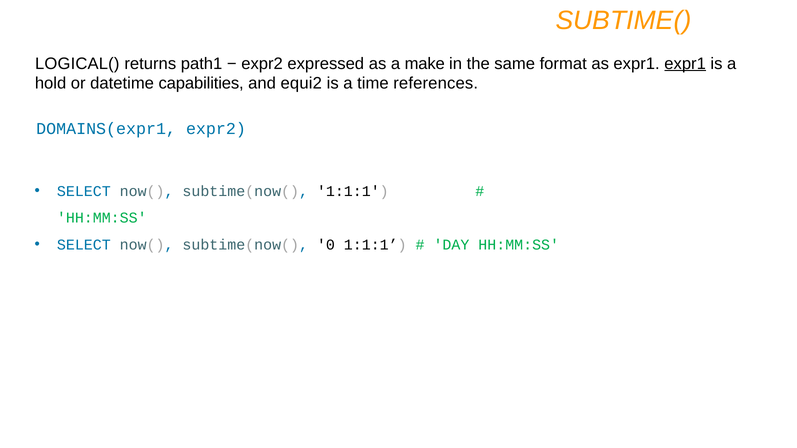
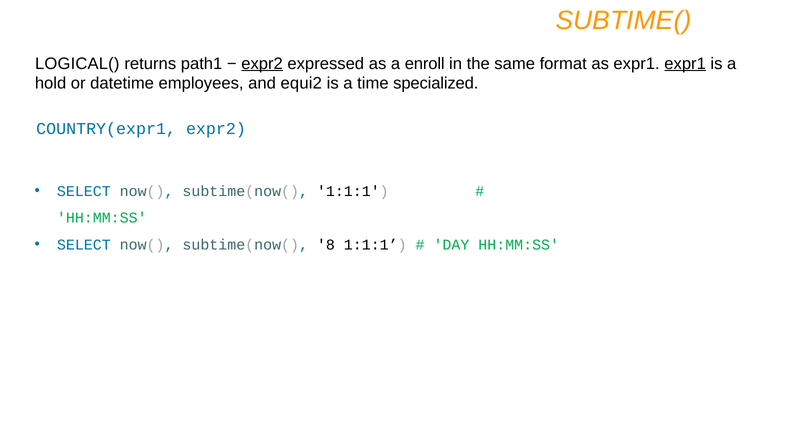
expr2 at (262, 64) underline: none -> present
make: make -> enroll
capabilities: capabilities -> employees
references: references -> specialized
DOMAINS(expr1: DOMAINS(expr1 -> COUNTRY(expr1
0: 0 -> 8
